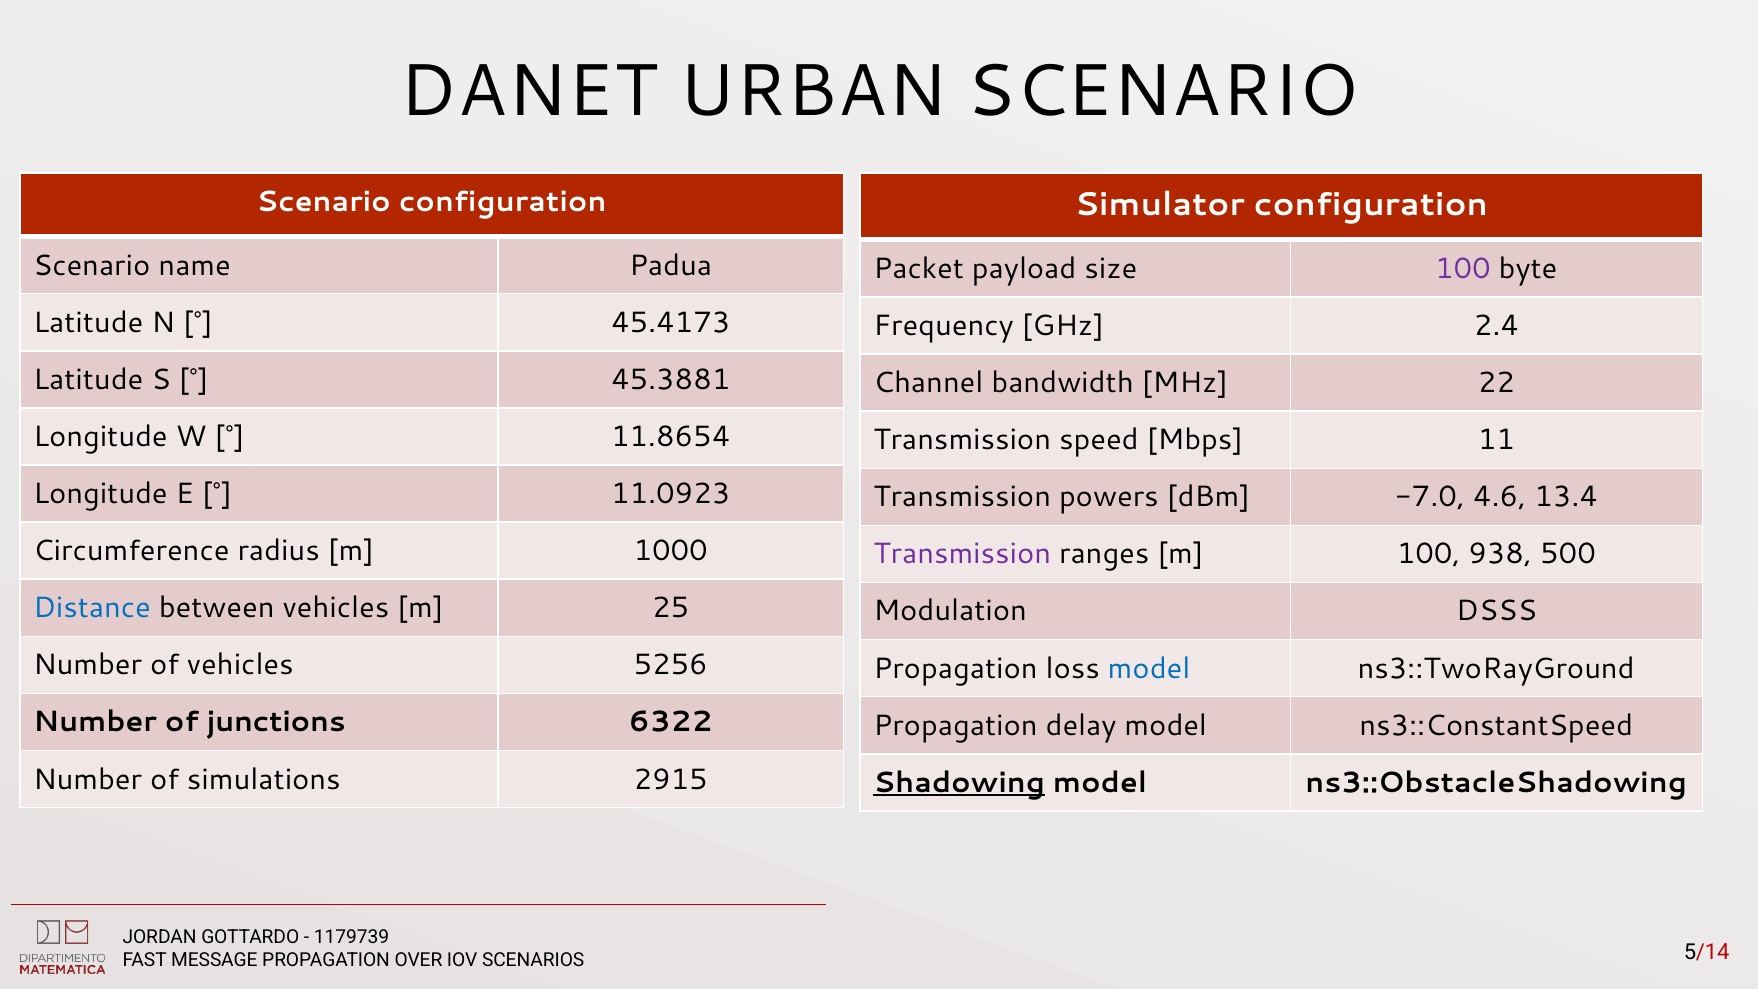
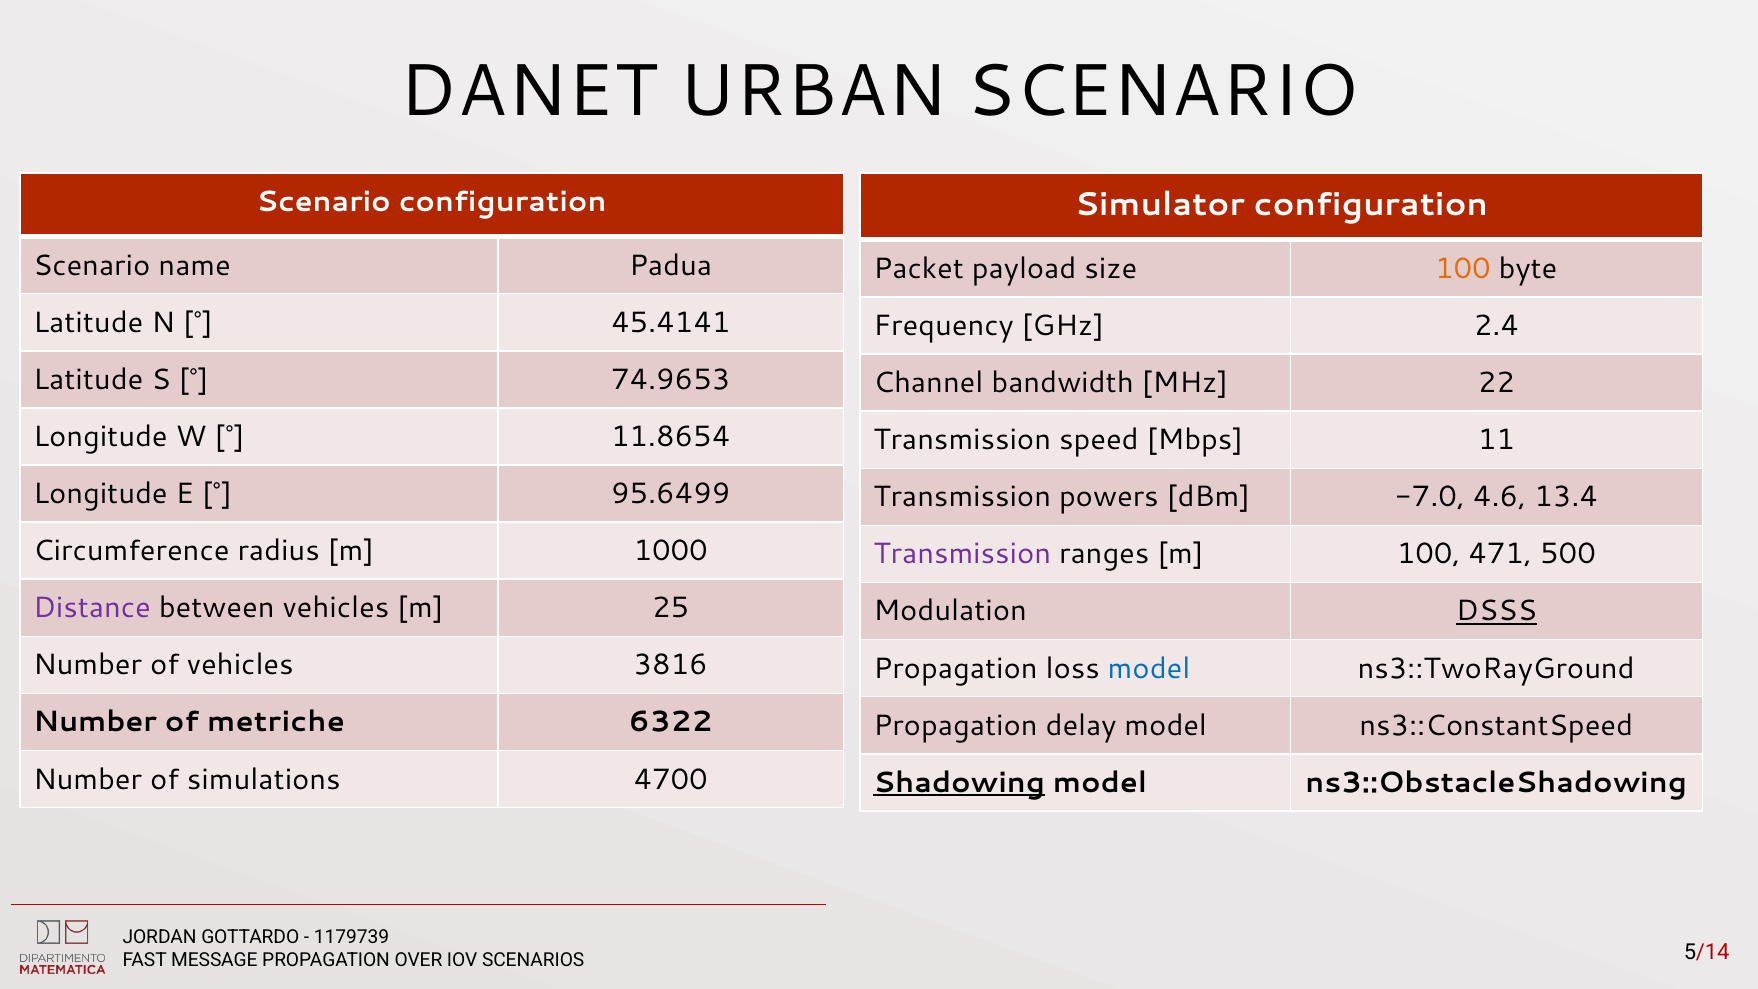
100 at (1463, 269) colour: purple -> orange
45.4173: 45.4173 -> 45.4141
45.3881: 45.3881 -> 74.9653
11.0923: 11.0923 -> 95.6499
938: 938 -> 471
Distance colour: blue -> purple
DSSS underline: none -> present
5256: 5256 -> 3816
junctions: junctions -> metriche
2915: 2915 -> 4700
